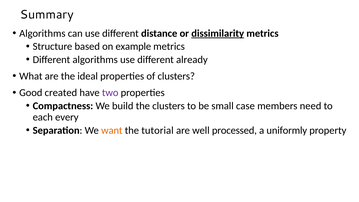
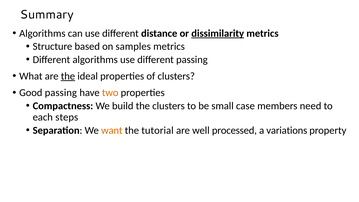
example: example -> samples
different already: already -> passing
the at (68, 76) underline: none -> present
Good created: created -> passing
two colour: purple -> orange
every: every -> steps
uniformly: uniformly -> variations
